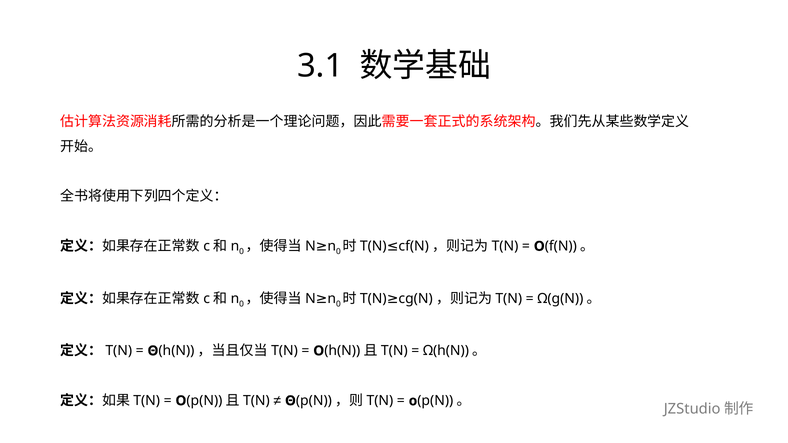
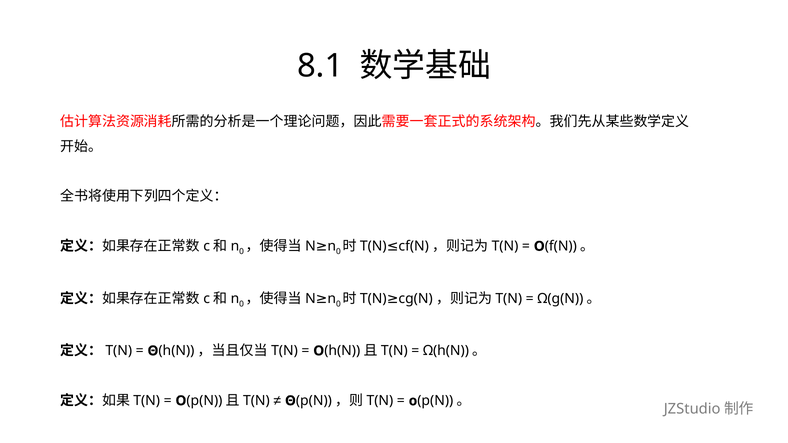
3.1: 3.1 -> 8.1
